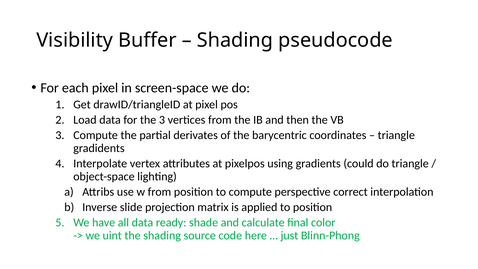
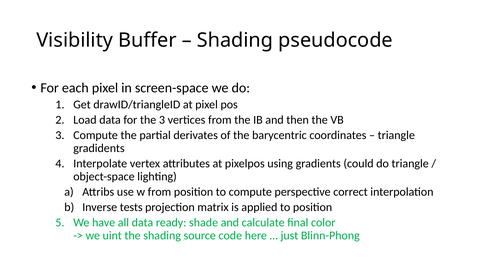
slide: slide -> tests
